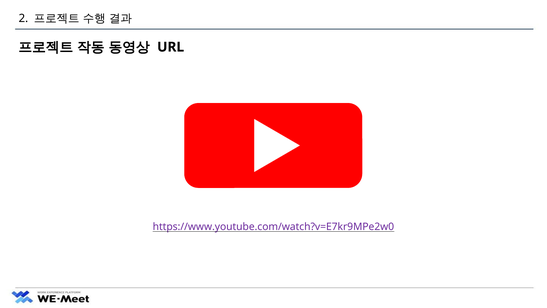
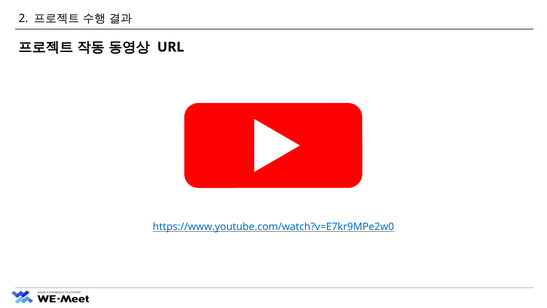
https://www.youtube.com/watch?v=E7kr9MPe2w0 colour: purple -> blue
